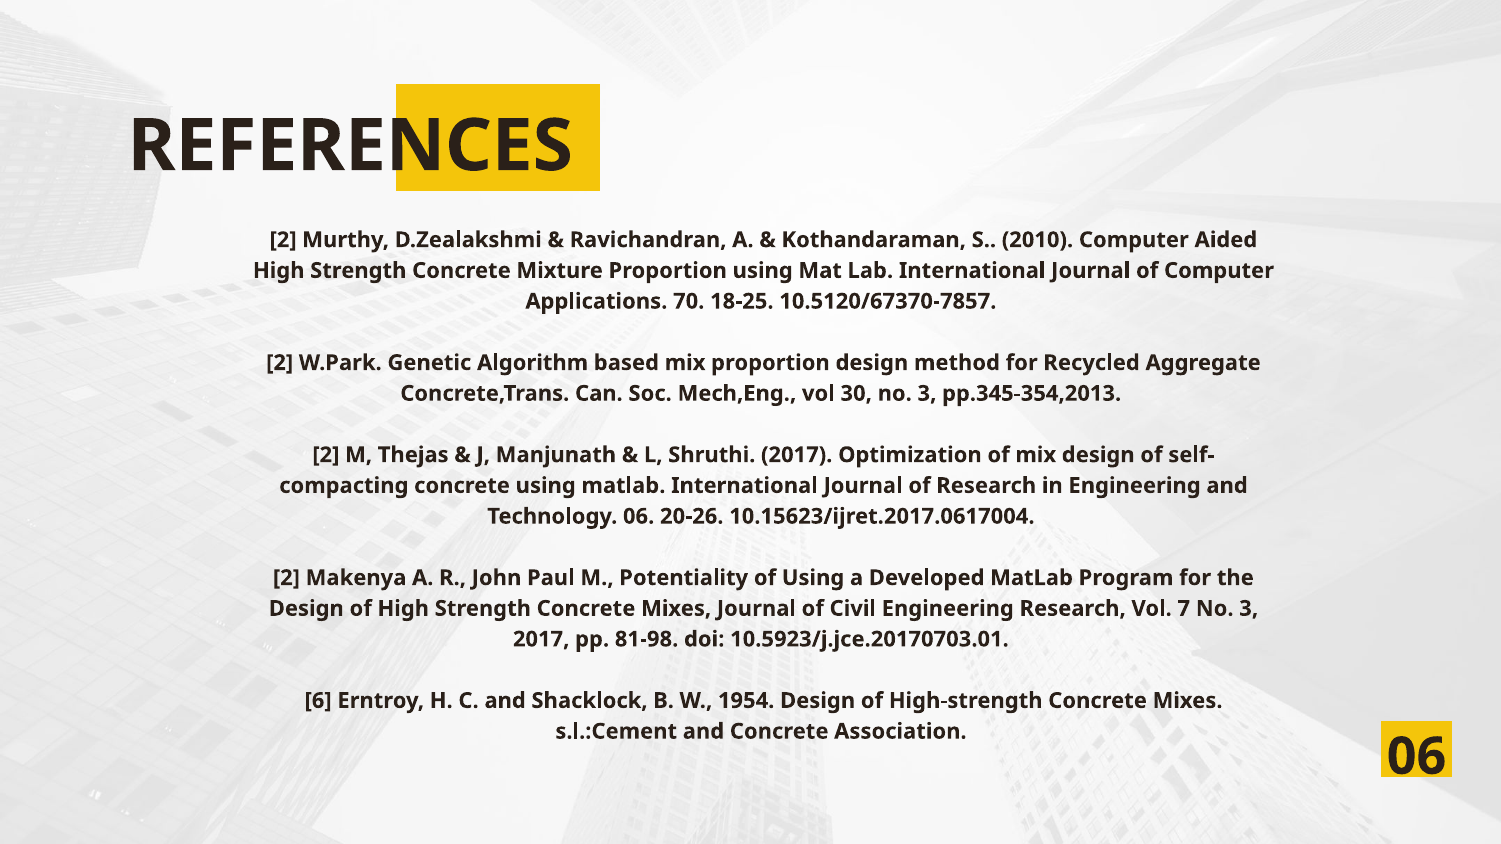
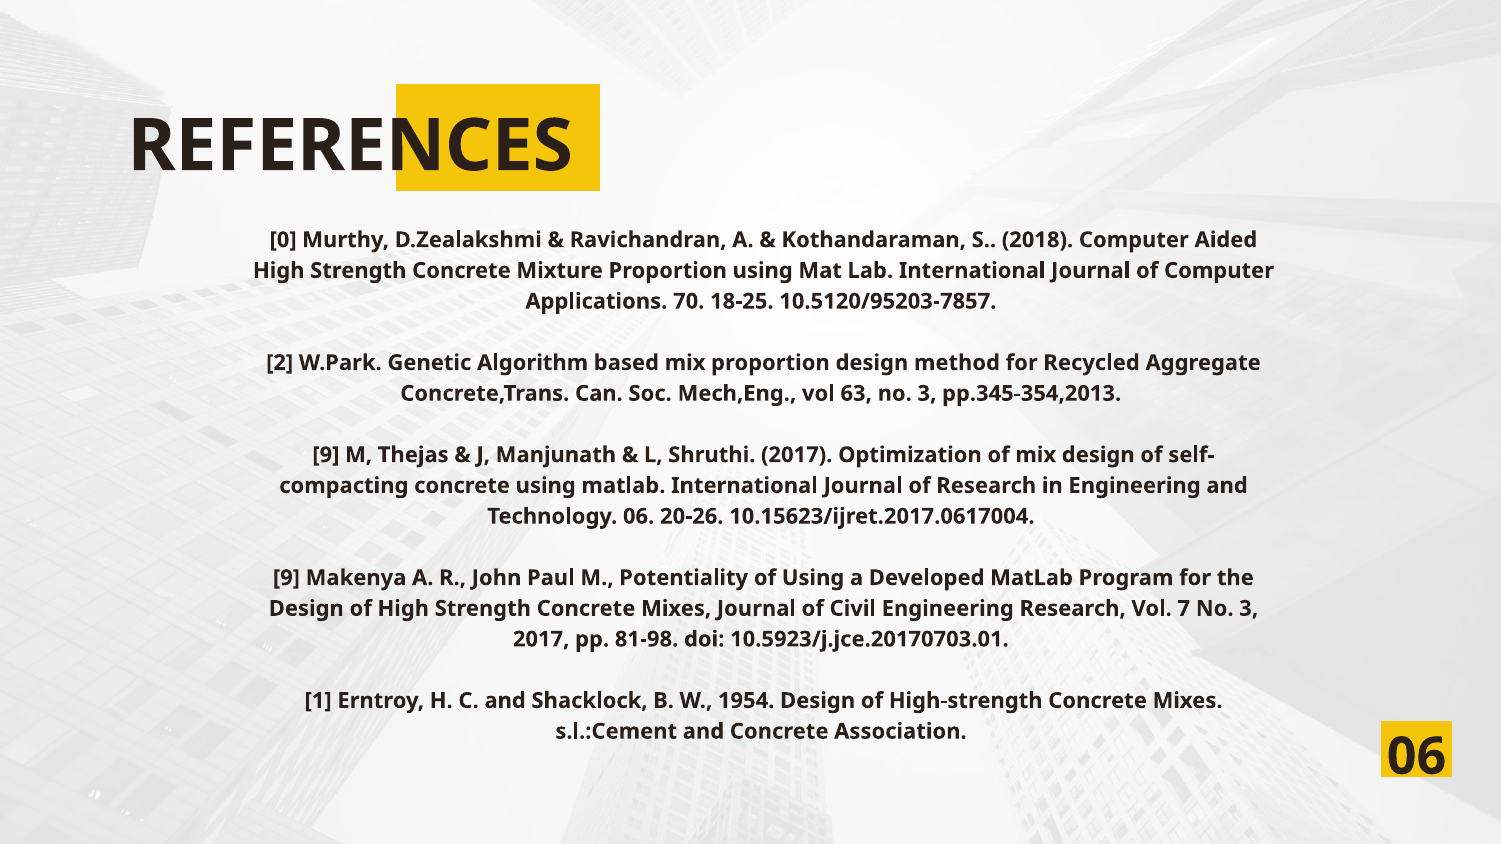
2 at (283, 240): 2 -> 0
2010: 2010 -> 2018
10.5120/67370-7857: 10.5120/67370-7857 -> 10.5120/95203-7857
30: 30 -> 63
2 at (326, 455): 2 -> 9
2 at (286, 578): 2 -> 9
6: 6 -> 1
